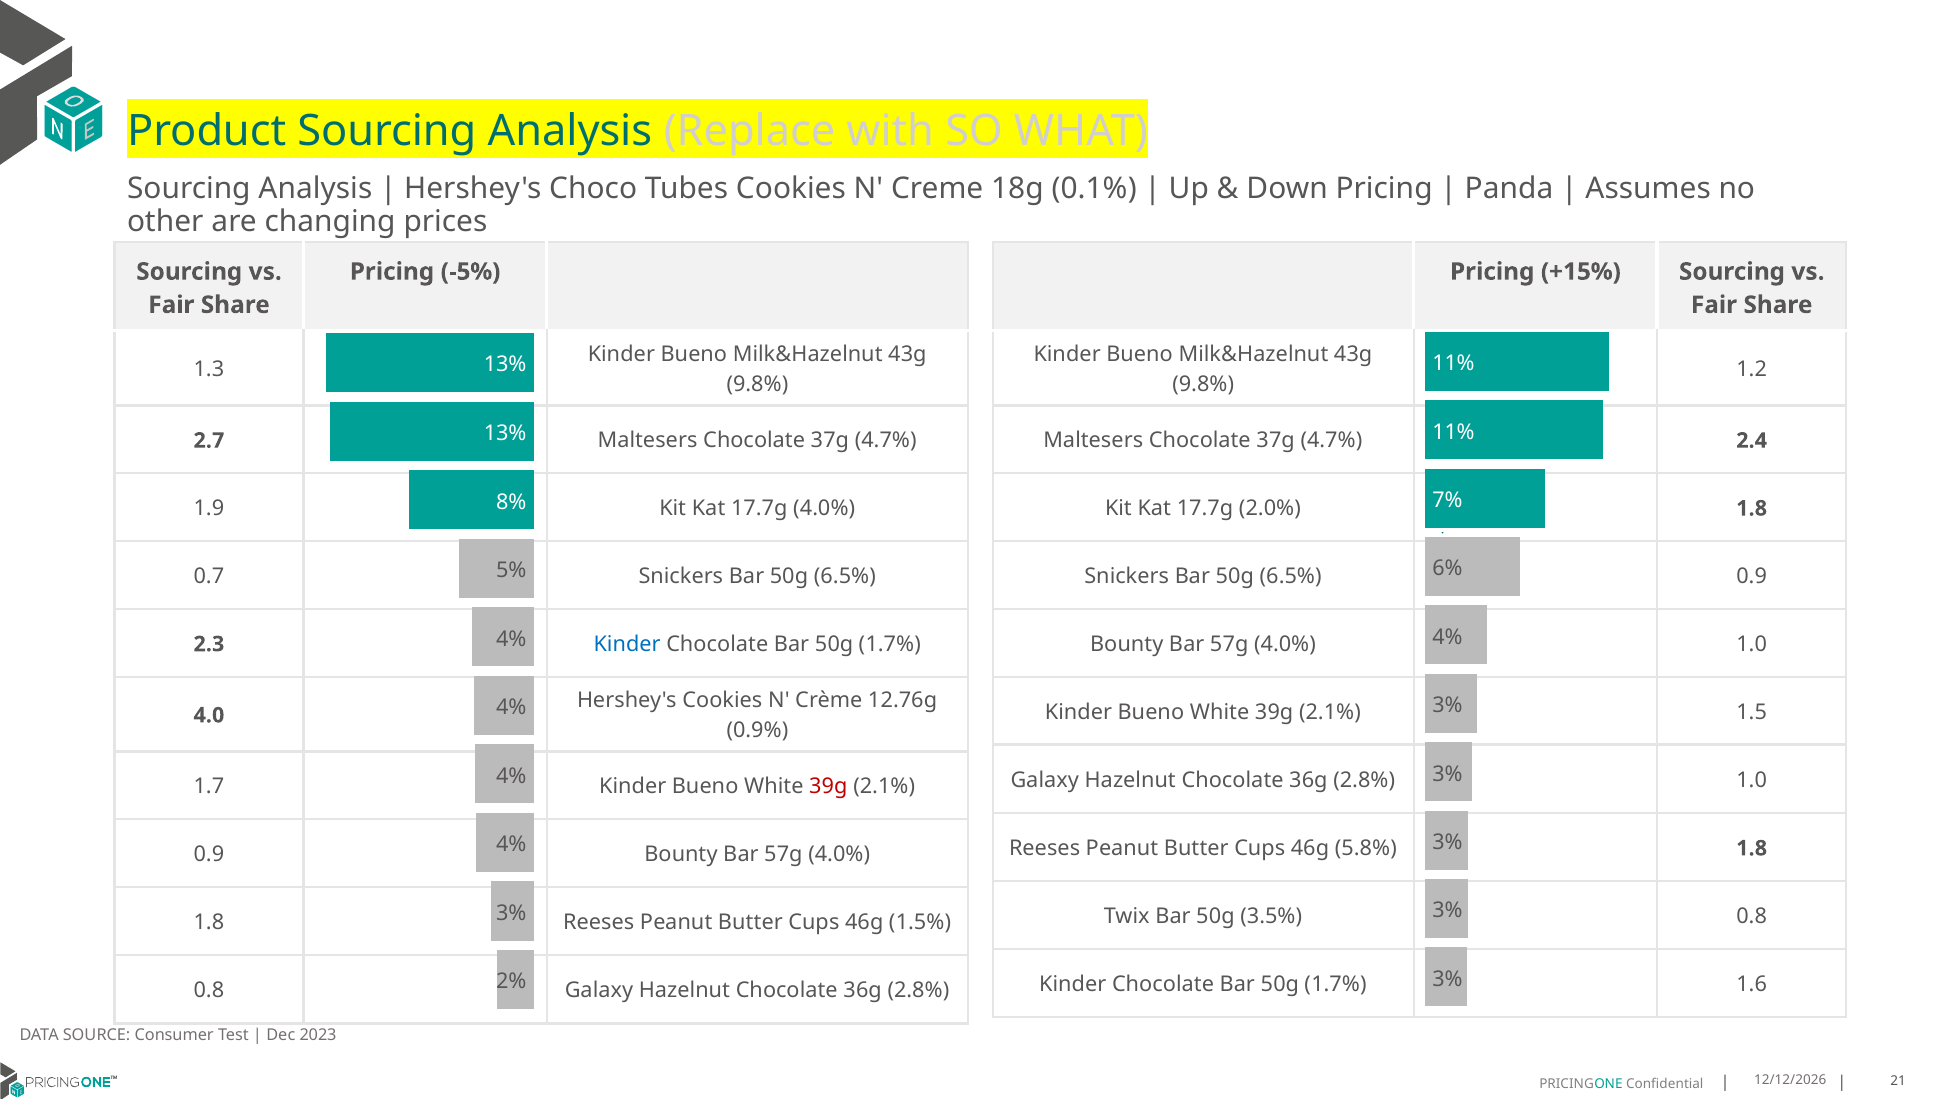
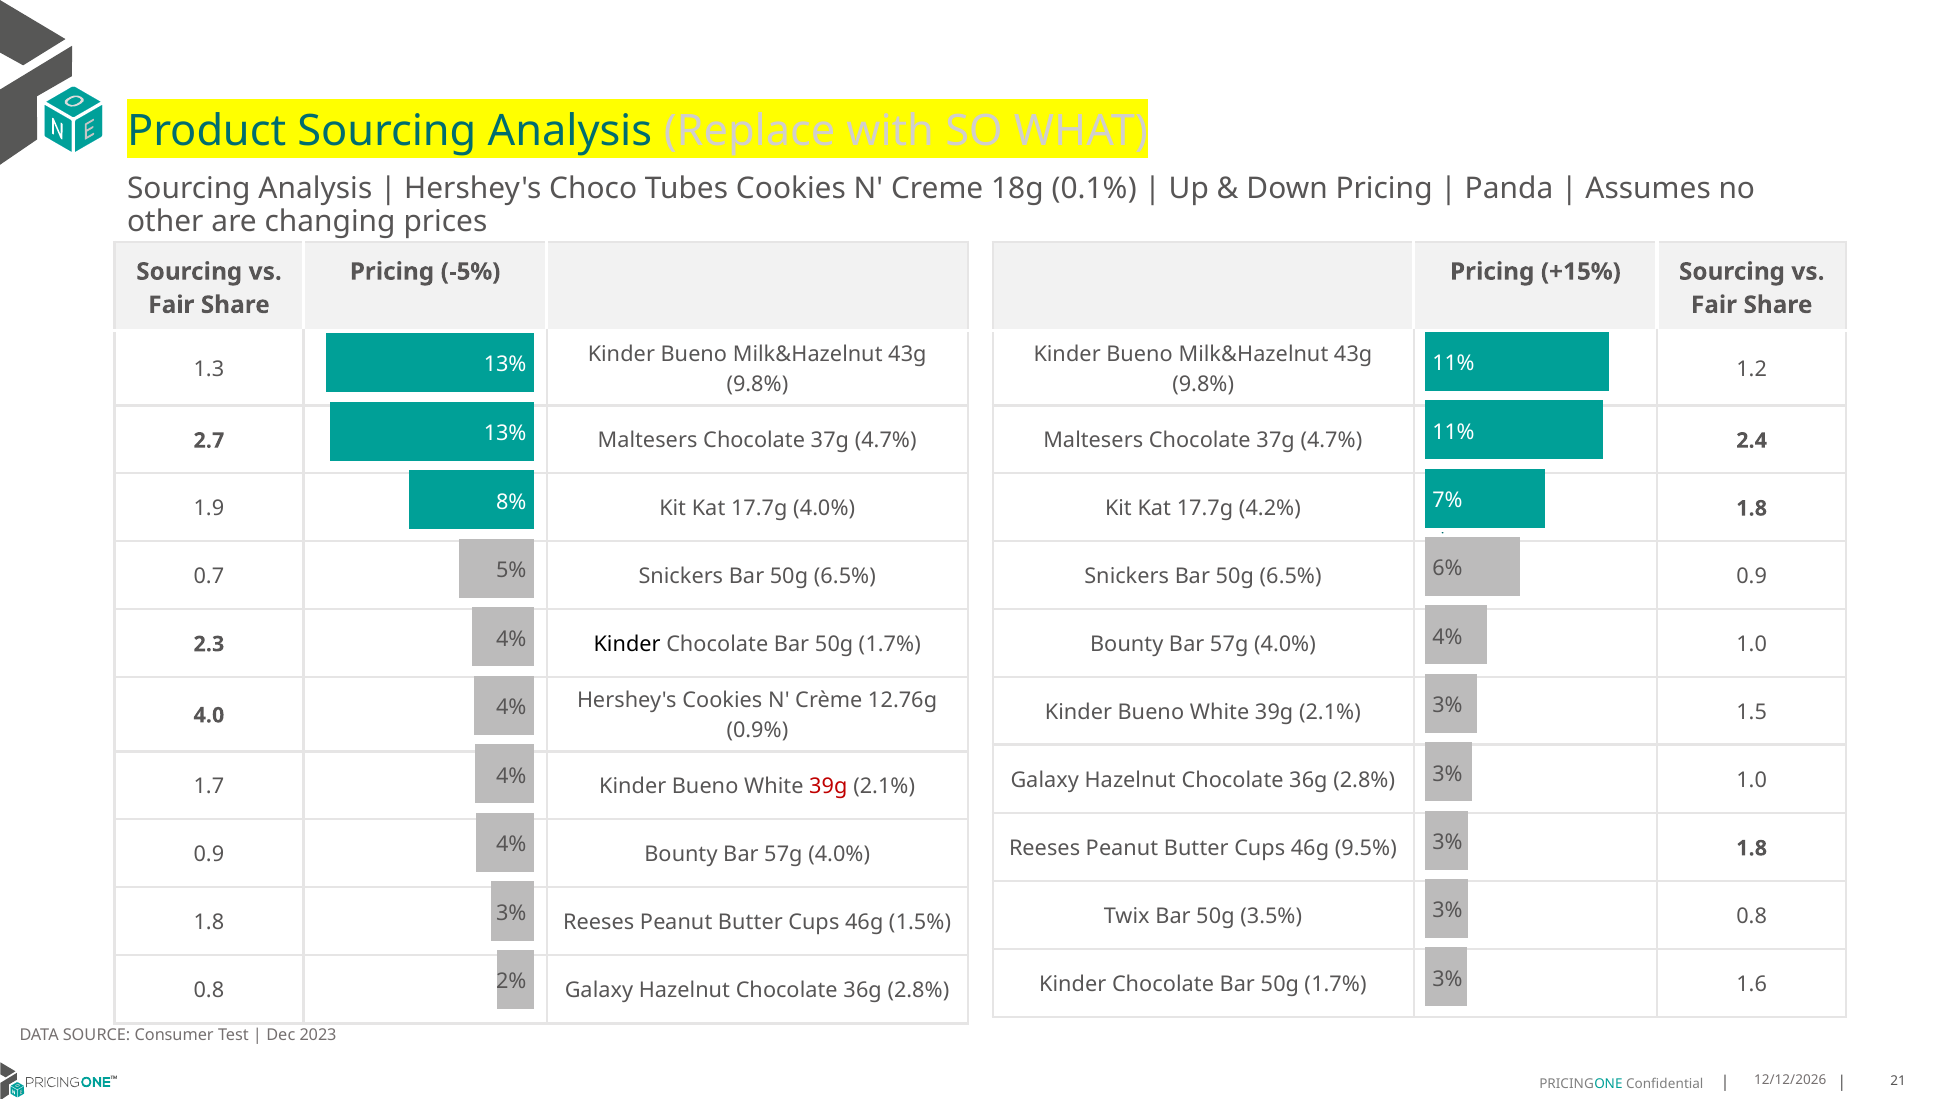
2.0%: 2.0% -> 4.2%
Kinder at (627, 644) colour: blue -> black
5.8%: 5.8% -> 9.5%
